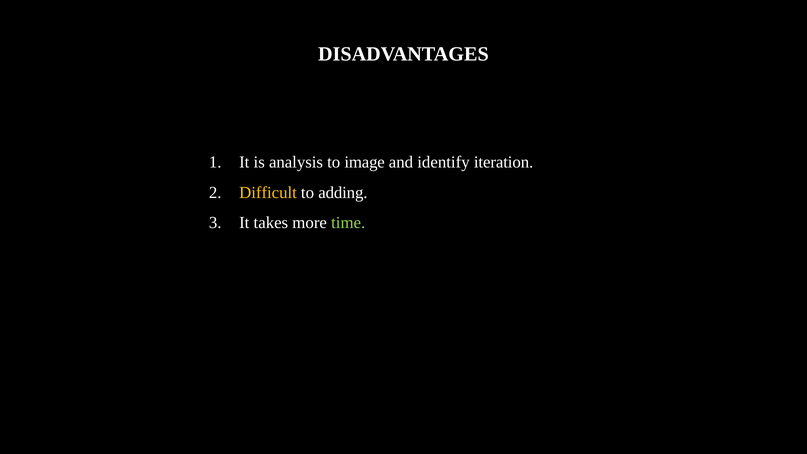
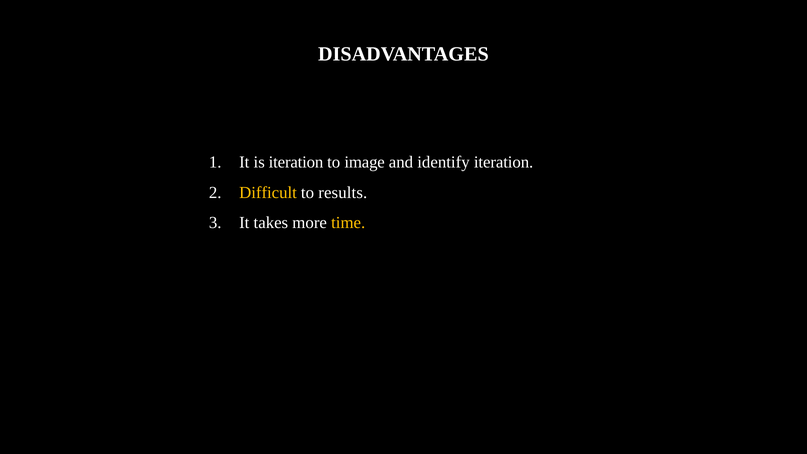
is analysis: analysis -> iteration
adding: adding -> results
time colour: light green -> yellow
